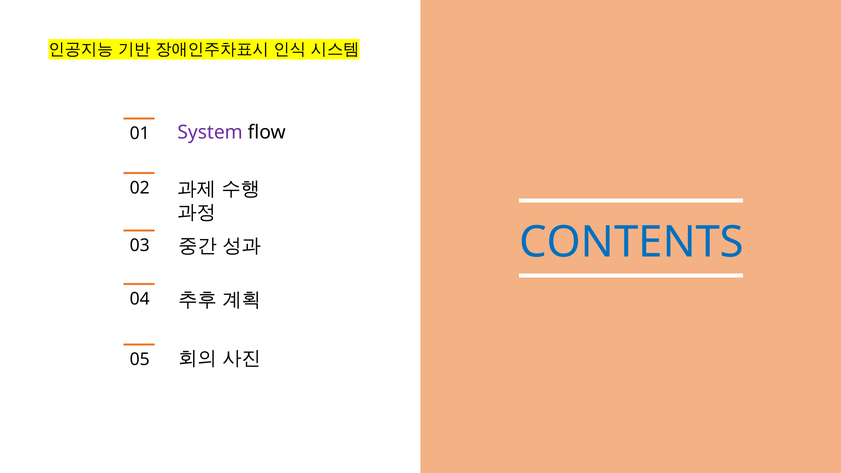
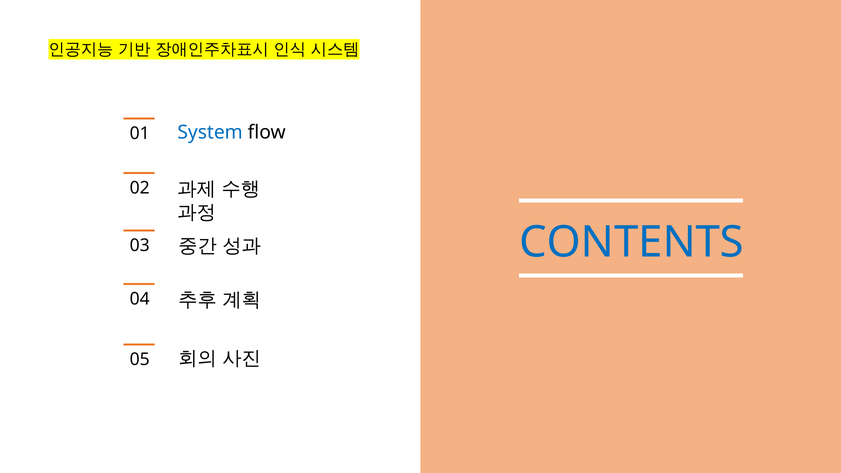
System colour: purple -> blue
